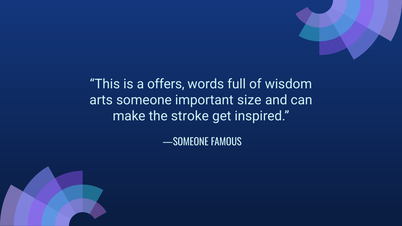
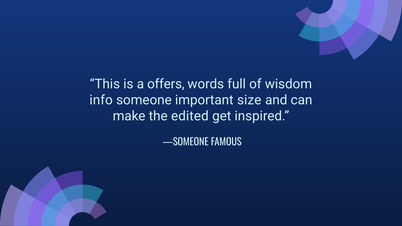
arts: arts -> info
stroke: stroke -> edited
